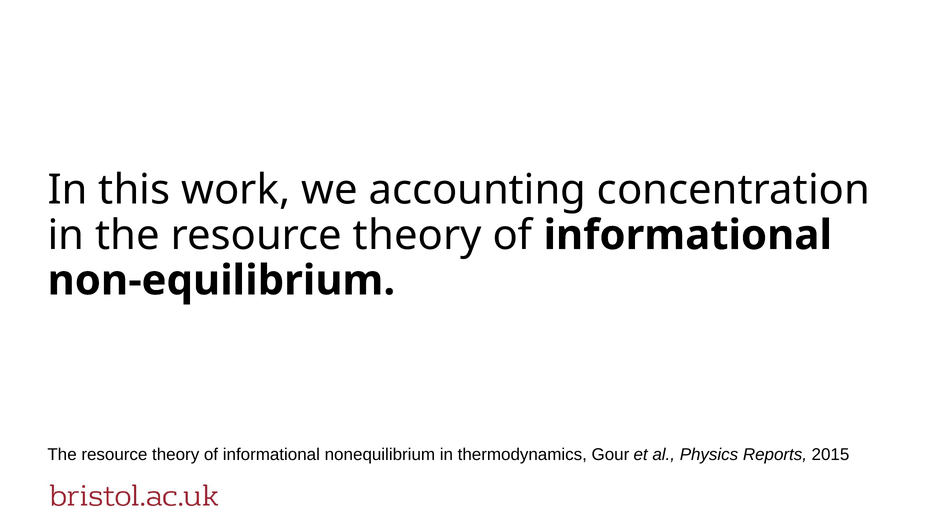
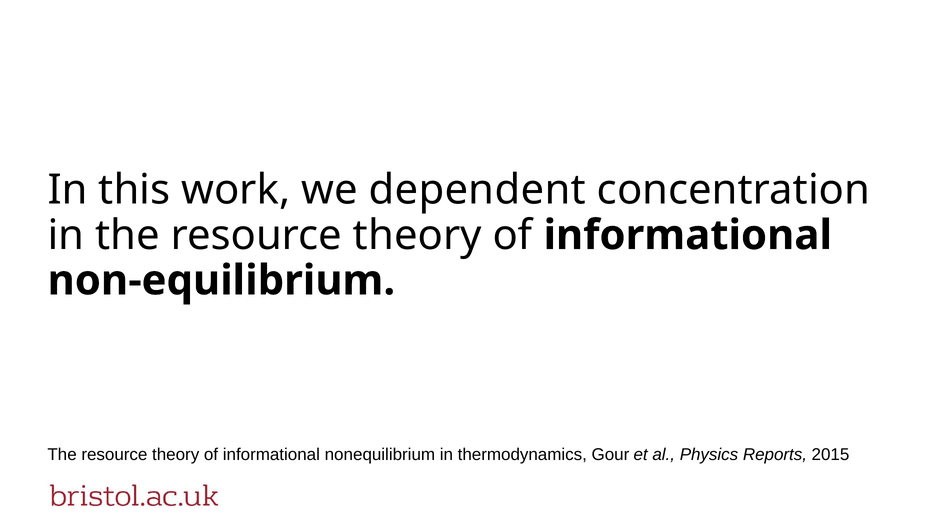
accounting: accounting -> dependent
